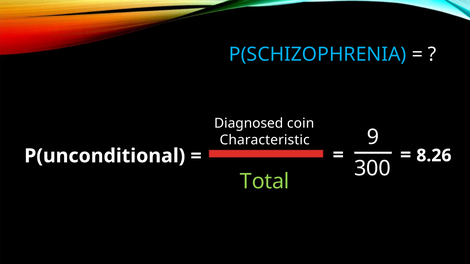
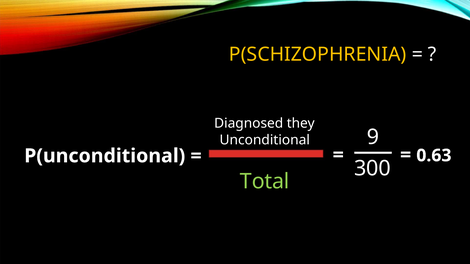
P(SCHIZOPHRENIA colour: light blue -> yellow
coin: coin -> they
Characteristic: Characteristic -> Unconditional
8.26: 8.26 -> 0.63
